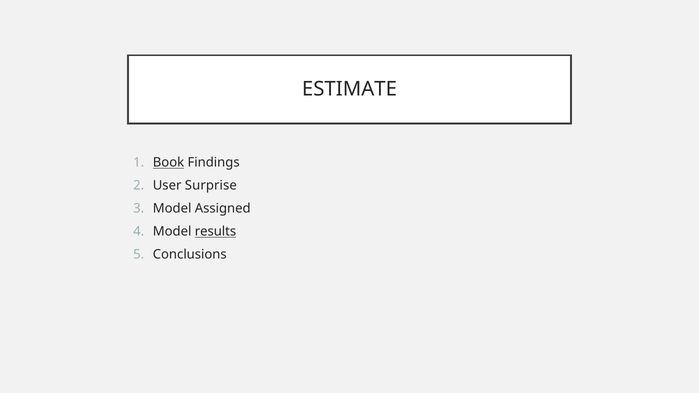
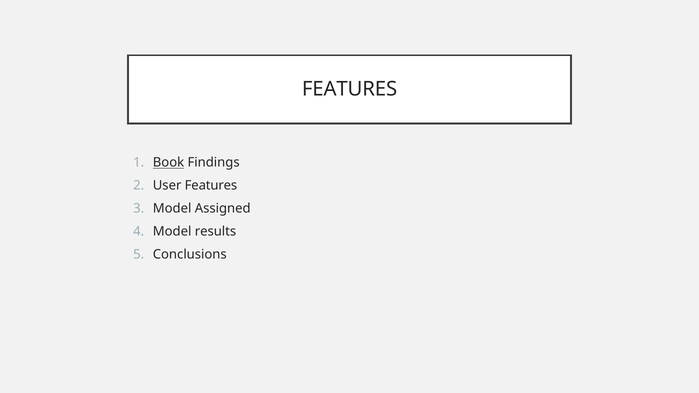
ESTIMATE at (349, 89): ESTIMATE -> FEATURES
User Surprise: Surprise -> Features
results underline: present -> none
